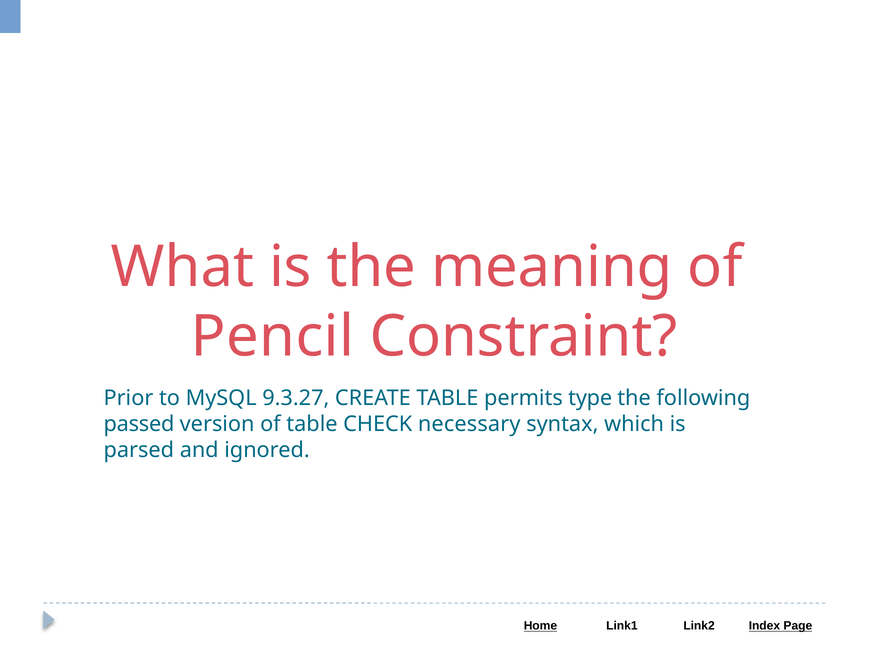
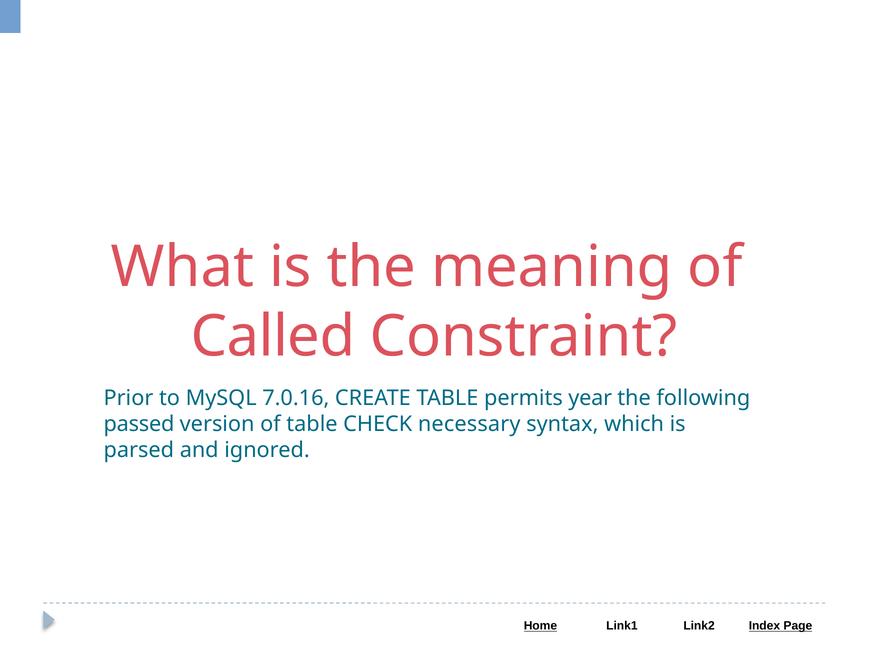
Pencil: Pencil -> Called
9.3.27: 9.3.27 -> 7.0.16
type: type -> year
